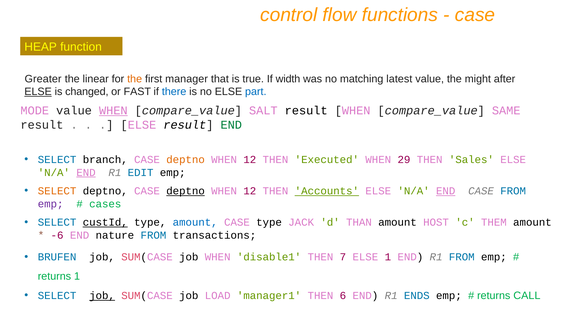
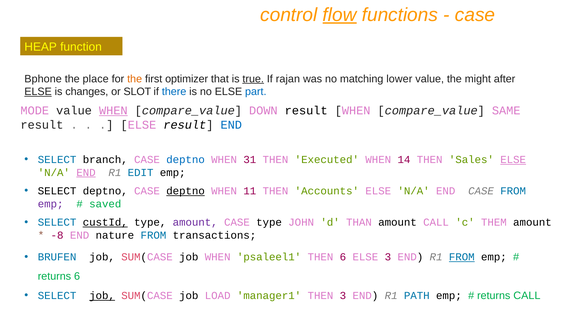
flow underline: none -> present
Greater: Greater -> Bphone
linear: linear -> place
manager: manager -> optimizer
true underline: none -> present
width: width -> rajan
latest: latest -> lower
changed: changed -> changes
FAST: FAST -> SLOT
SALT: SALT -> DOWN
END at (231, 125) colour: green -> blue
deptno at (186, 160) colour: orange -> blue
12 at (250, 160): 12 -> 31
29: 29 -> 14
ELSE at (513, 160) underline: none -> present
SELECT at (57, 191) colour: orange -> black
12 at (250, 191): 12 -> 11
Accounts underline: present -> none
END at (446, 191) underline: present -> none
cases: cases -> saved
amount at (195, 223) colour: blue -> purple
JACK: JACK -> JOHN
amount HOST: HOST -> CALL
-6: -6 -> -8
disable1: disable1 -> psaleel1
THEN 7: 7 -> 6
ELSE 1: 1 -> 3
FROM at (462, 257) underline: none -> present
returns 1: 1 -> 6
THEN 6: 6 -> 3
ENDS: ENDS -> PATH
